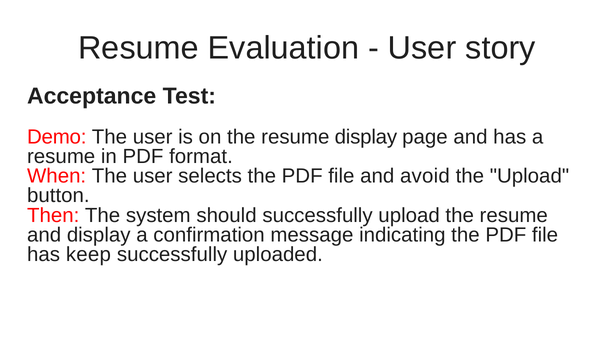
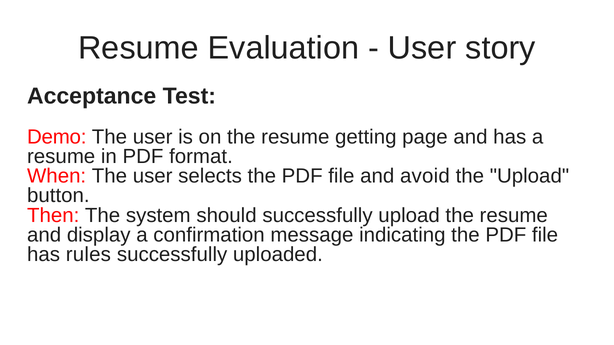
resume display: display -> getting
keep: keep -> rules
